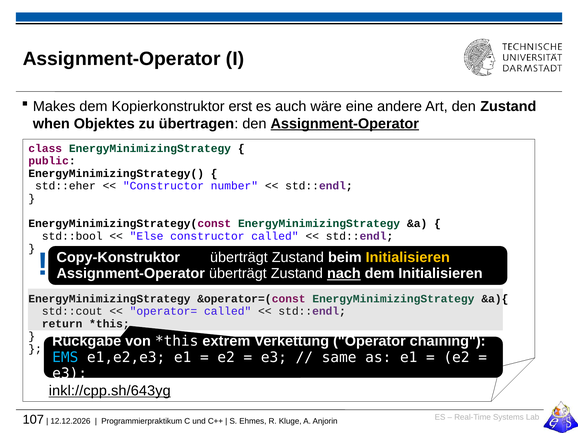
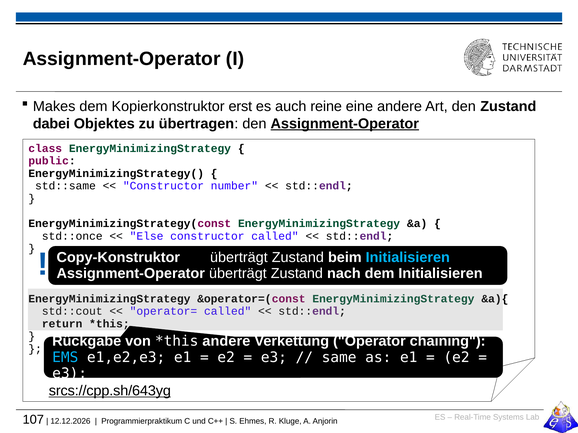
wäre: wäre -> reine
when: when -> dabei
std::eher: std::eher -> std::same
std::bool: std::bool -> std::once
Initialisieren at (408, 258) colour: yellow -> light blue
nach underline: present -> none
extrem at (226, 342): extrem -> andere
inkl://cpp.sh/643yg: inkl://cpp.sh/643yg -> srcs://cpp.sh/643yg
